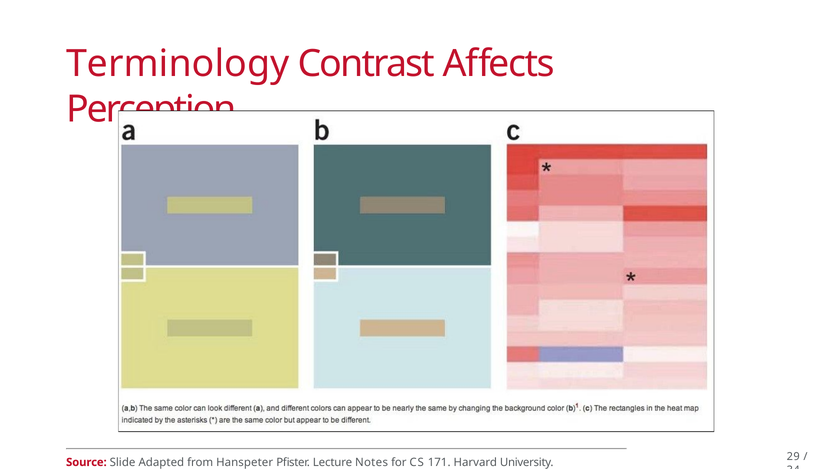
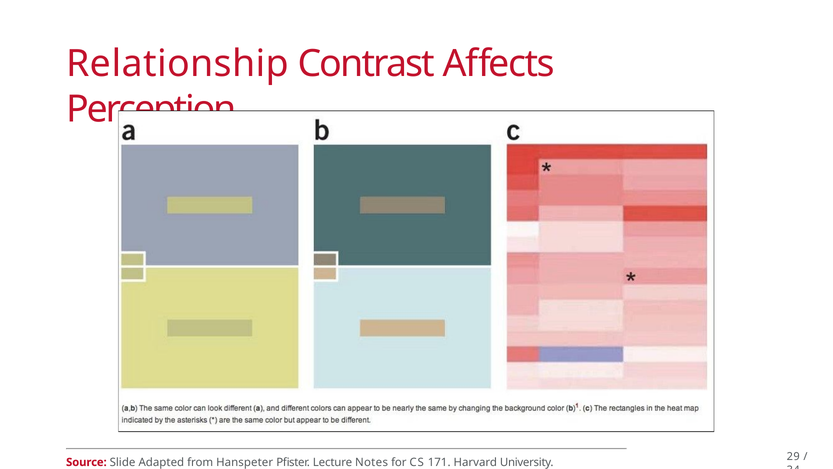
Terminology: Terminology -> Relationship
